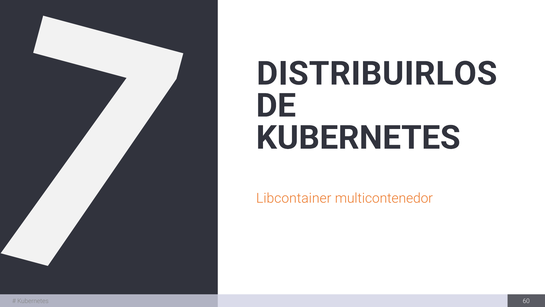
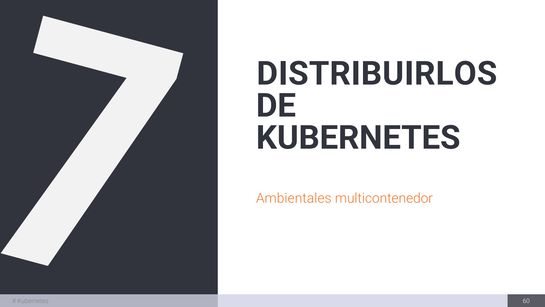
Libcontainer: Libcontainer -> Ambientales
